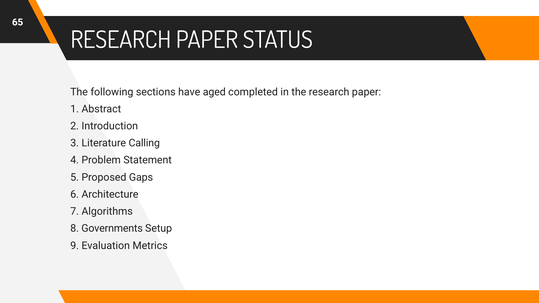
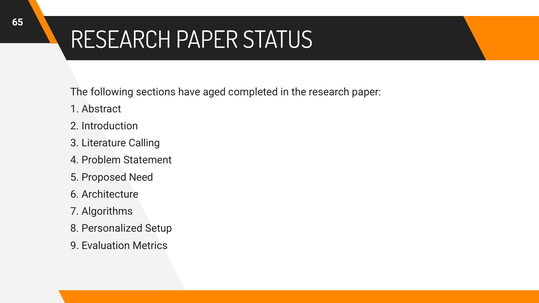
Gaps: Gaps -> Need
Governments: Governments -> Personalized
